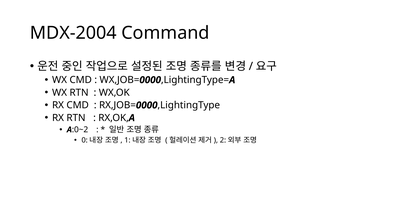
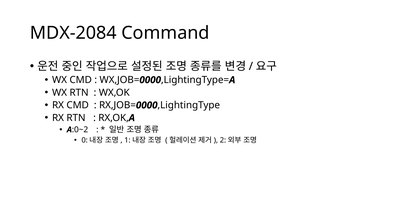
MDX-2004: MDX-2004 -> MDX-2084
